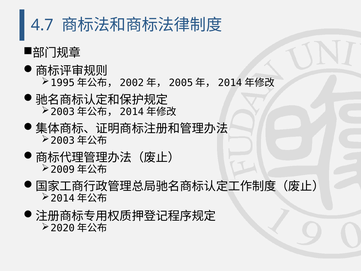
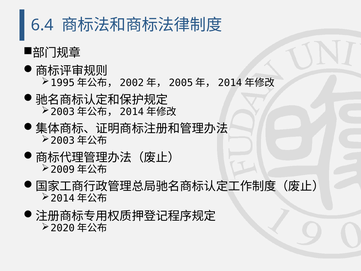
4.7: 4.7 -> 6.4
